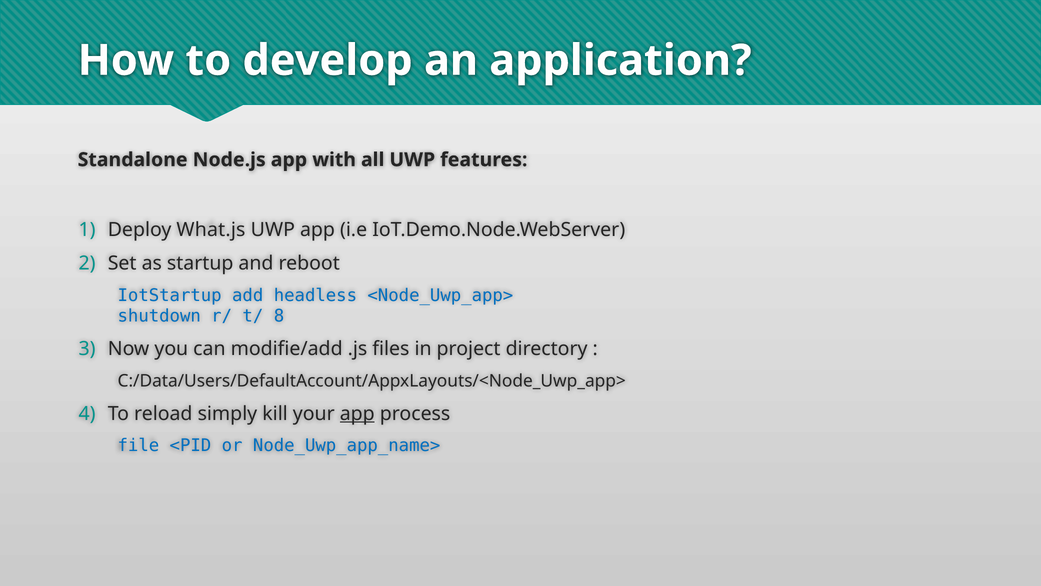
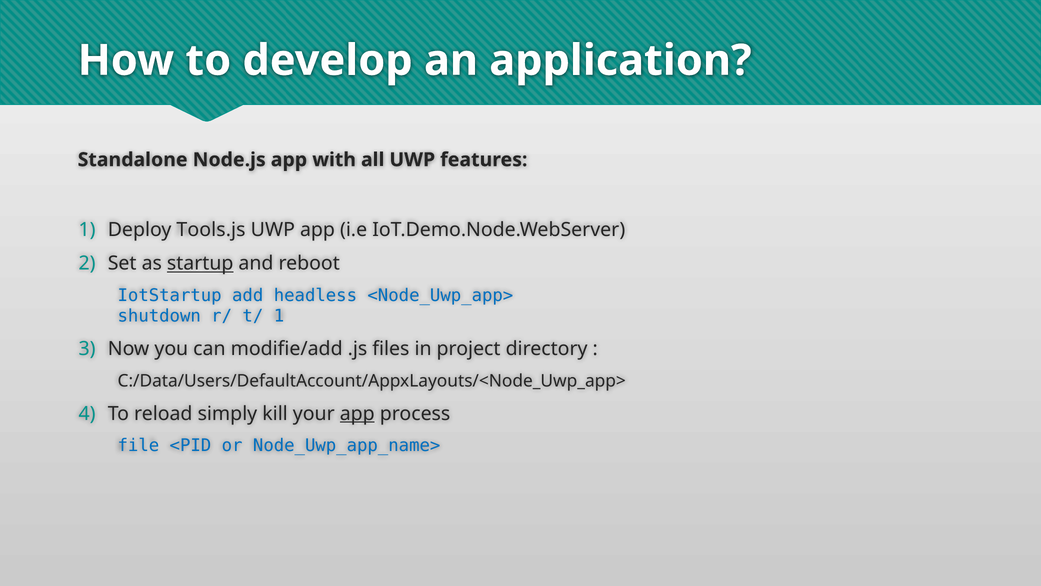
What.js: What.js -> Tools.js
startup underline: none -> present
t/ 8: 8 -> 1
